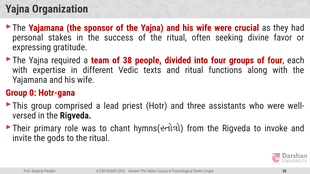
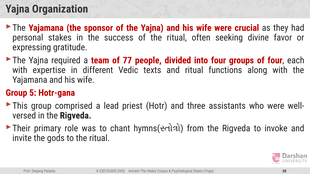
38: 38 -> 77
0: 0 -> 5
